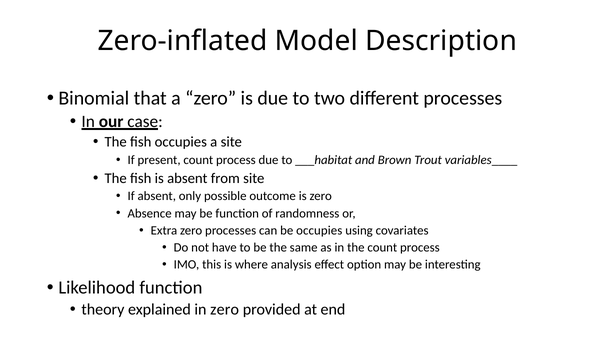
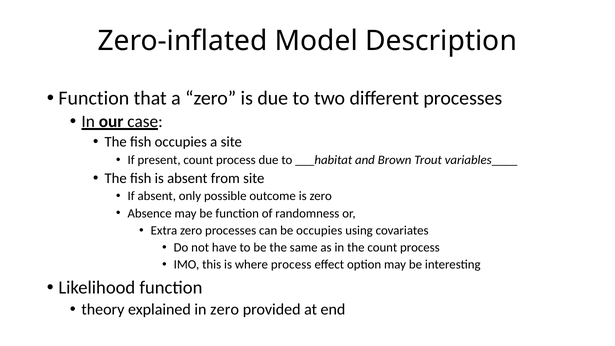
Binomial at (94, 98): Binomial -> Function
where analysis: analysis -> process
